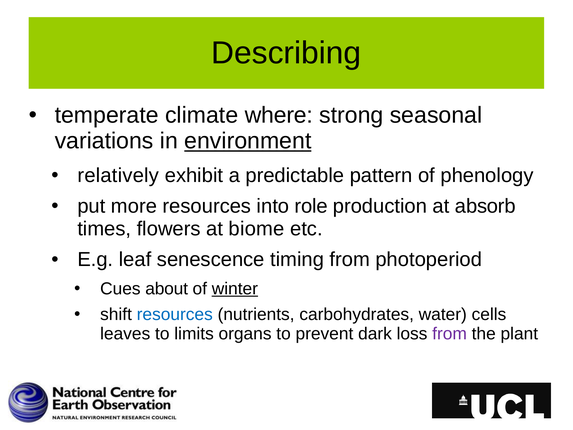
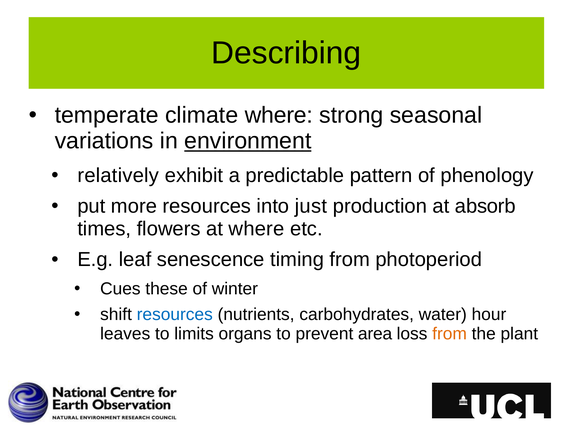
role: role -> just
at biome: biome -> where
about: about -> these
winter underline: present -> none
cells: cells -> hour
dark: dark -> area
from at (450, 333) colour: purple -> orange
